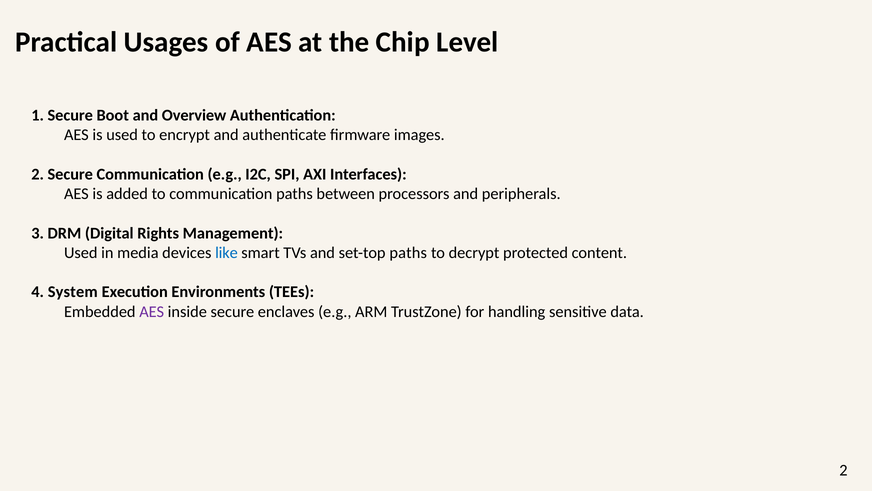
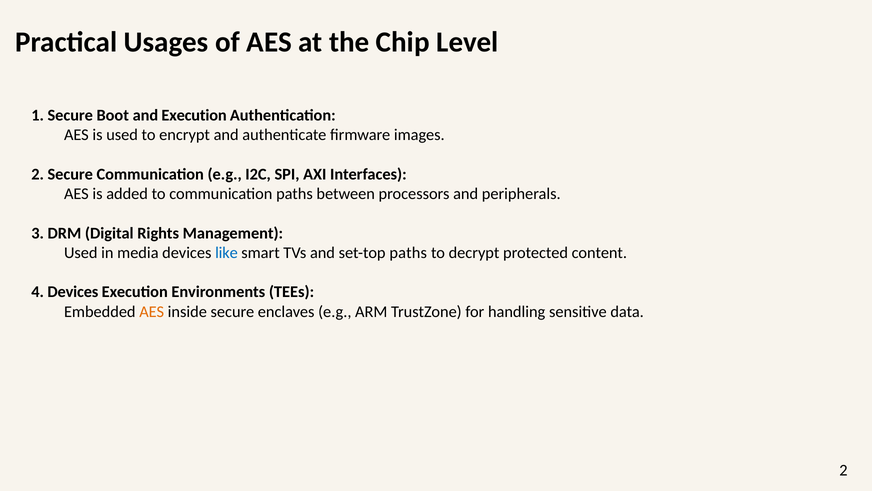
and Overview: Overview -> Execution
System at (73, 292): System -> Devices
AES at (152, 311) colour: purple -> orange
